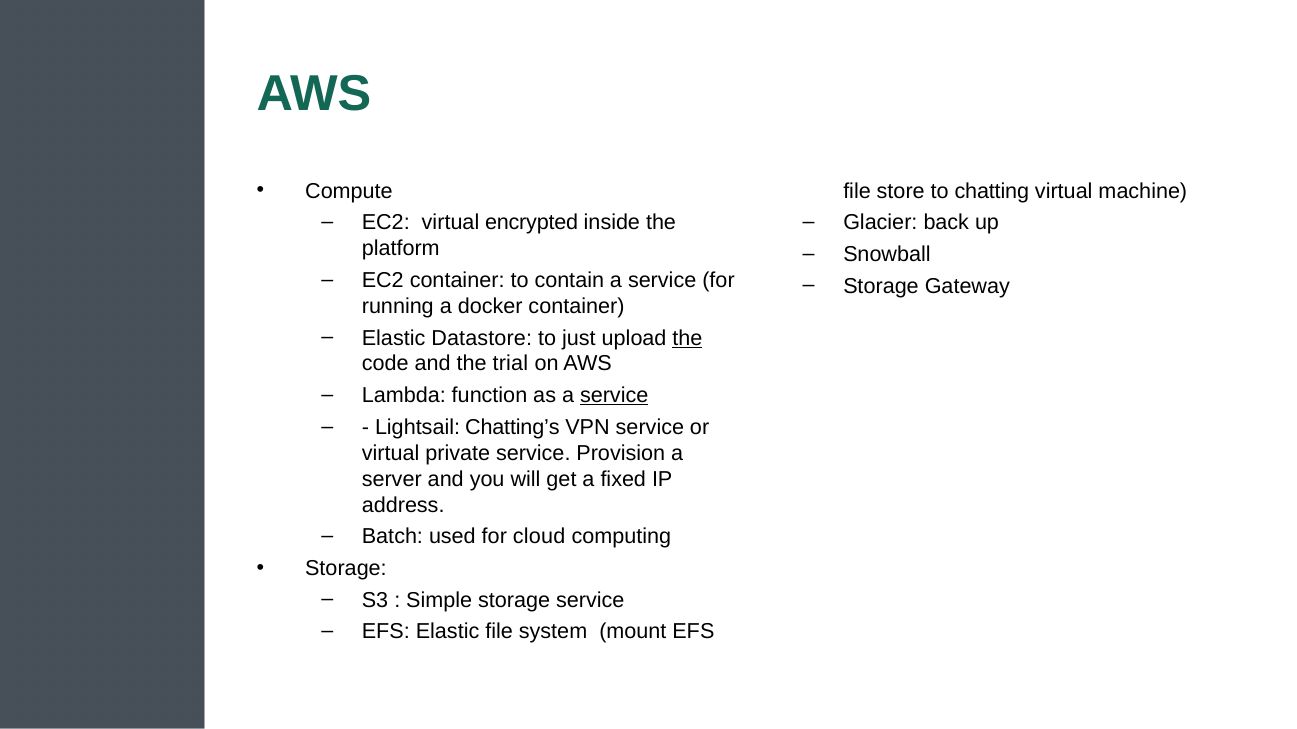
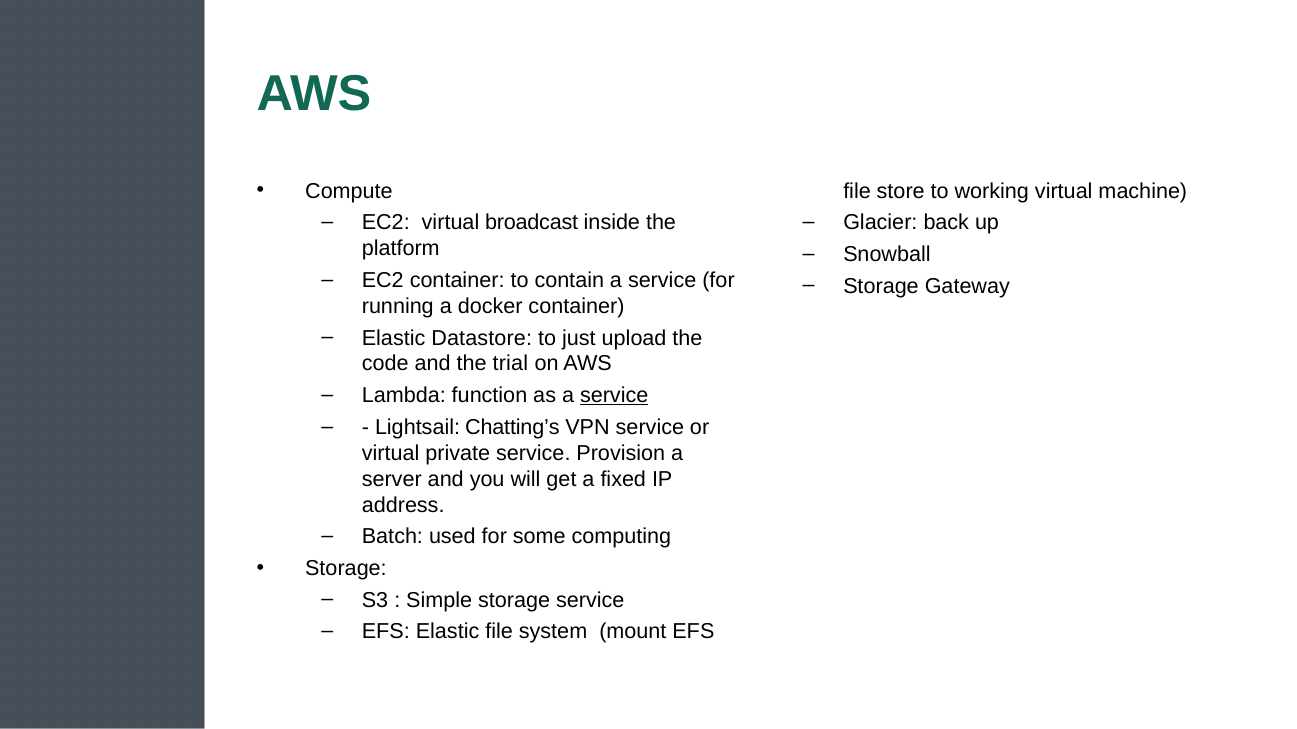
chatting: chatting -> working
encrypted: encrypted -> broadcast
the at (687, 338) underline: present -> none
cloud: cloud -> some
